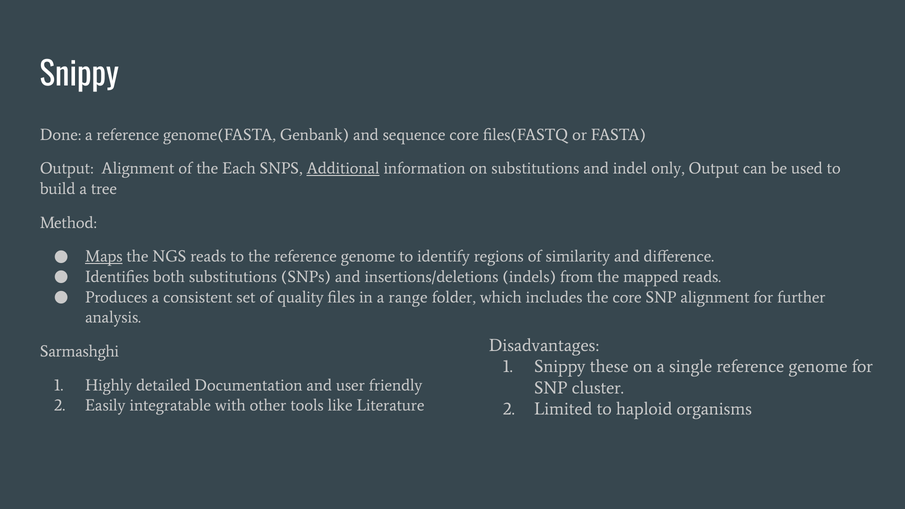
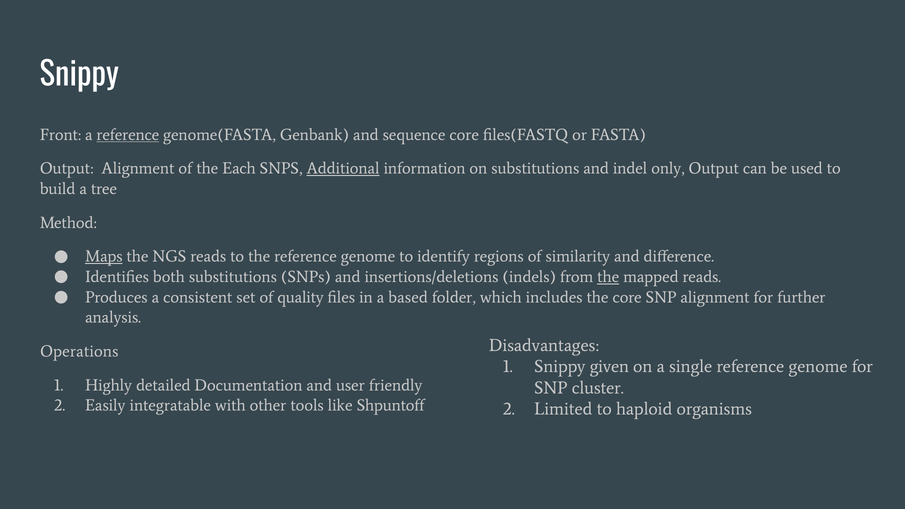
Done: Done -> Front
reference at (128, 135) underline: none -> present
the at (608, 277) underline: none -> present
range: range -> based
Sarmashghi: Sarmashghi -> Operations
these: these -> given
Literature: Literature -> Shpuntoff
